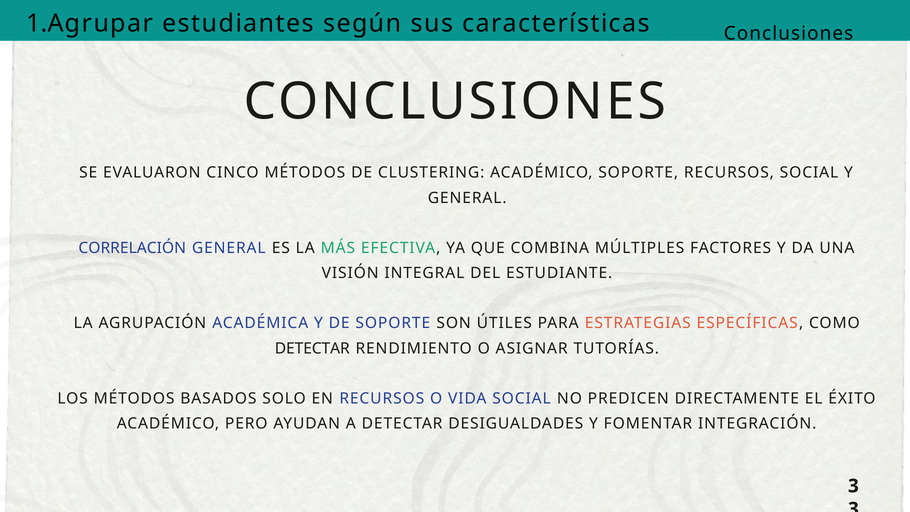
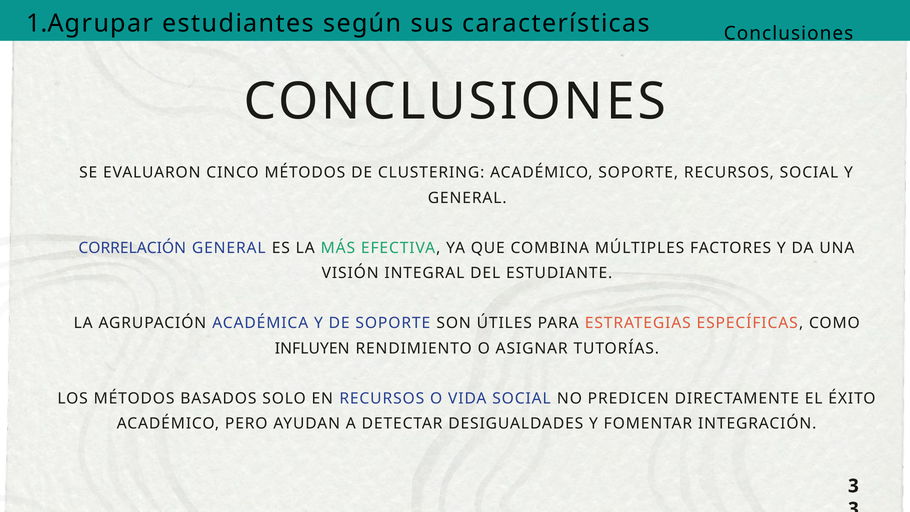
DETECTAR at (312, 348): DETECTAR -> INFLUYEN
